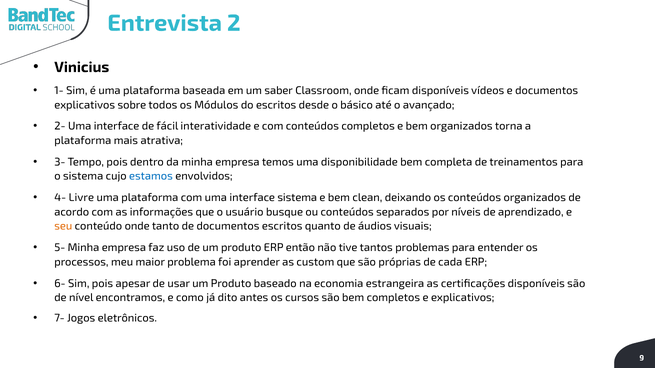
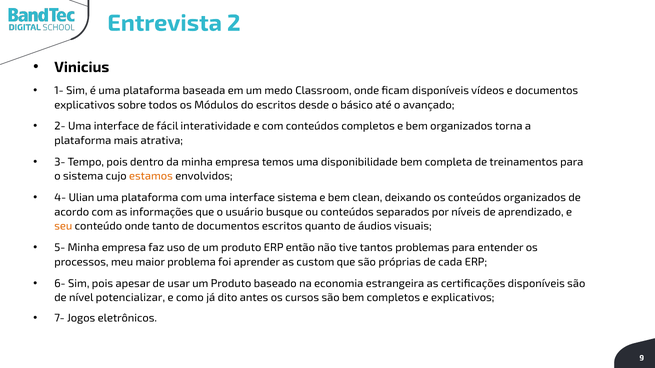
saber: saber -> medo
estamos colour: blue -> orange
Livre: Livre -> Ulian
encontramos: encontramos -> potencializar
